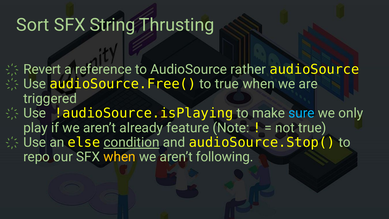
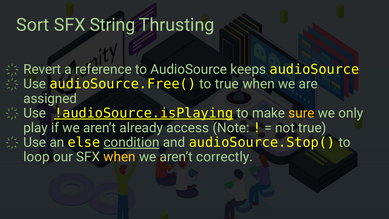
rather: rather -> keeps
triggered: triggered -> assigned
!audioSource.isPlaying underline: none -> present
sure colour: light blue -> yellow
feature: feature -> access
repo: repo -> loop
following: following -> correctly
